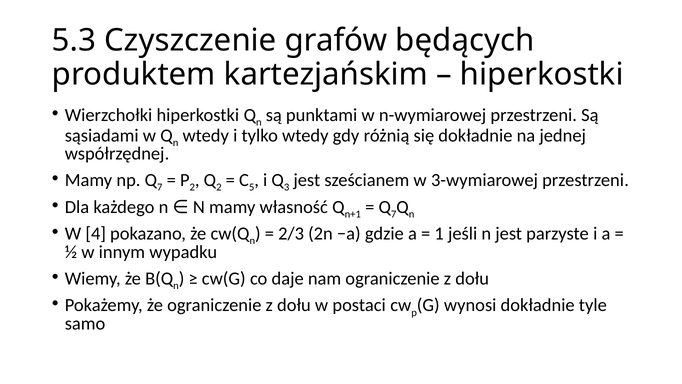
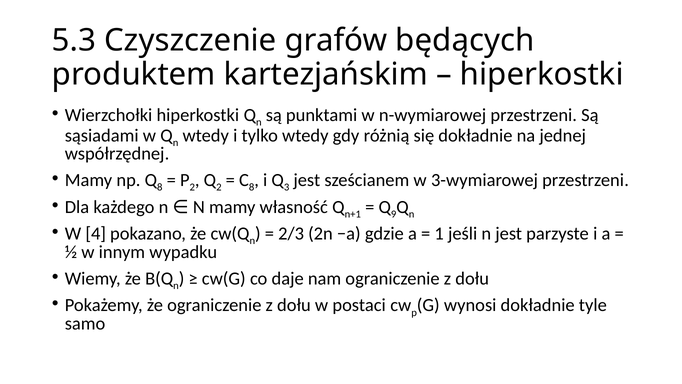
7 at (160, 187): 7 -> 8
5 at (252, 187): 5 -> 8
7 at (394, 214): 7 -> 9
